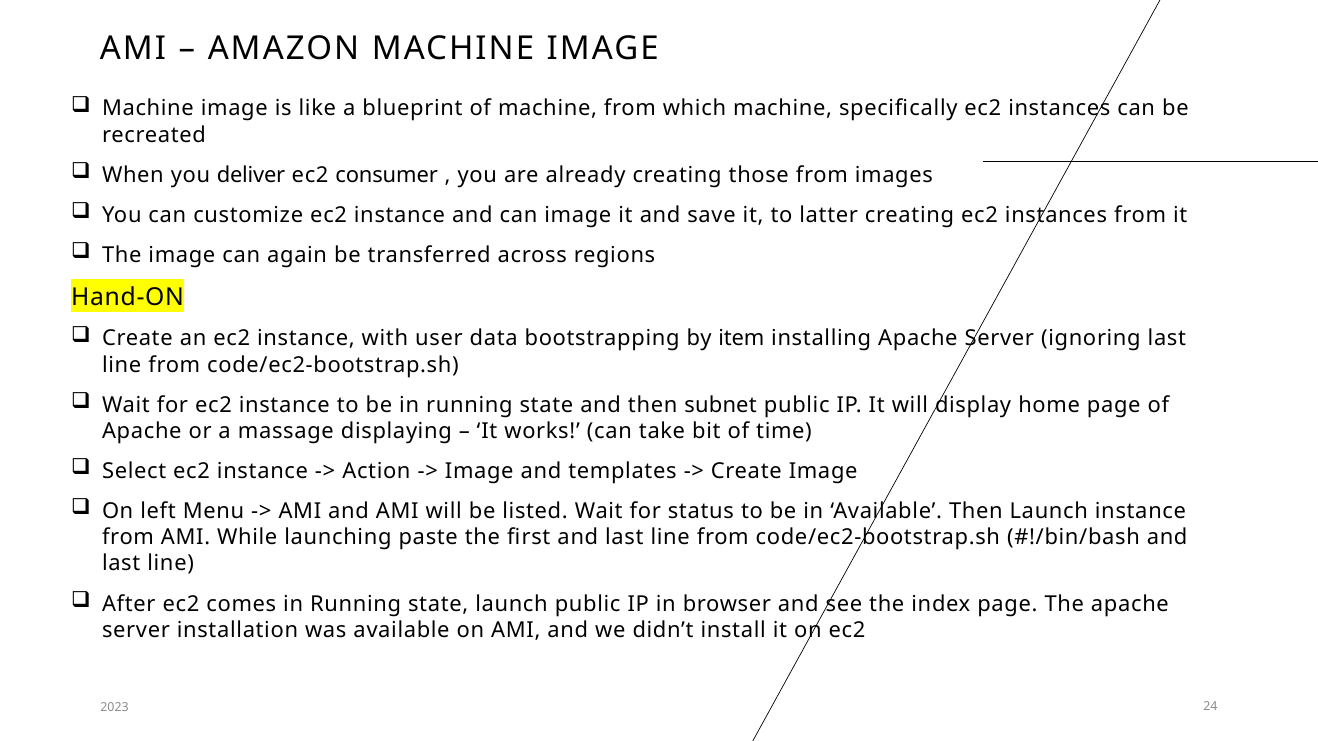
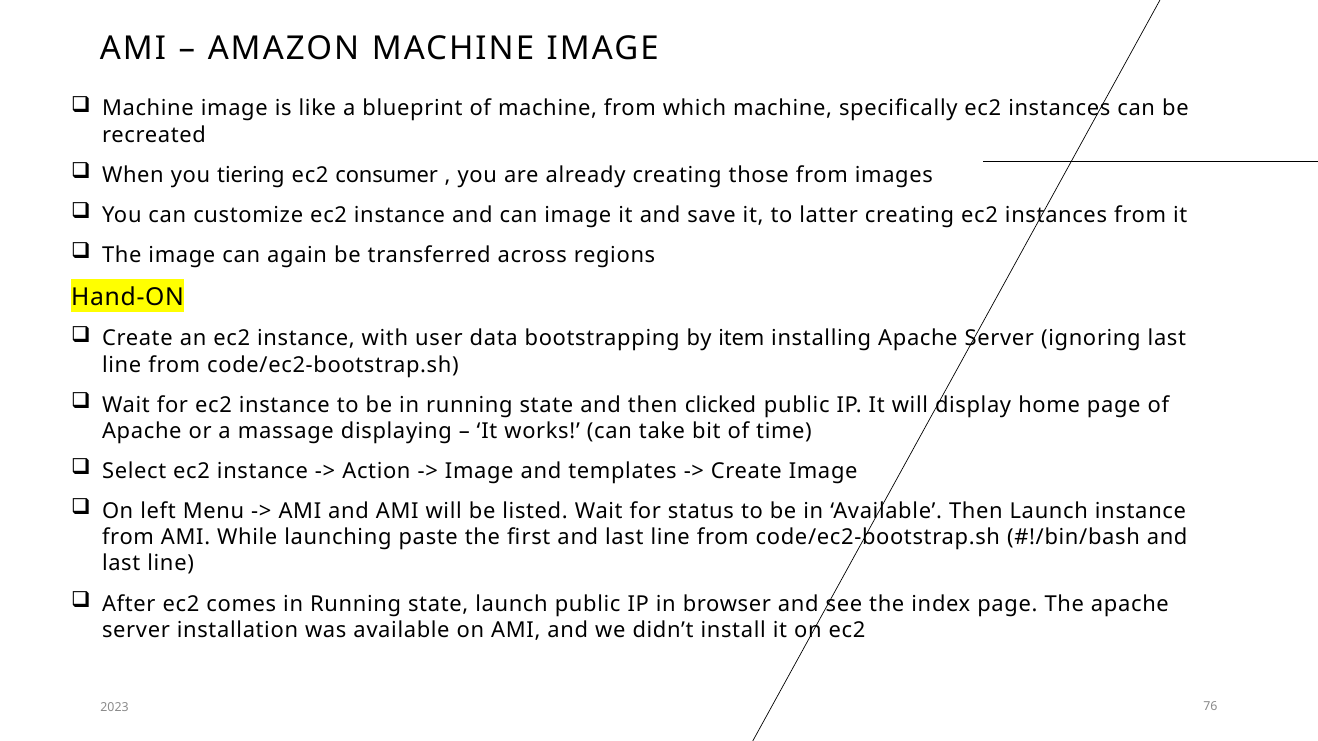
deliver: deliver -> tiering
subnet: subnet -> clicked
24: 24 -> 76
